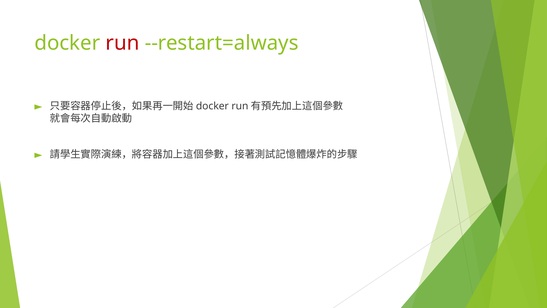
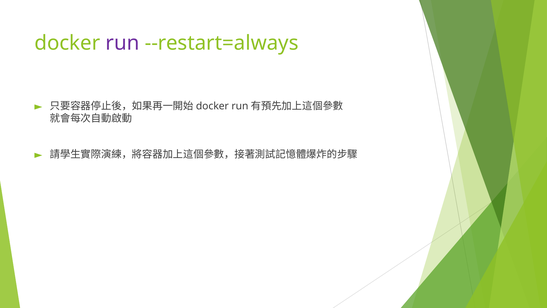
run colour: red -> purple
